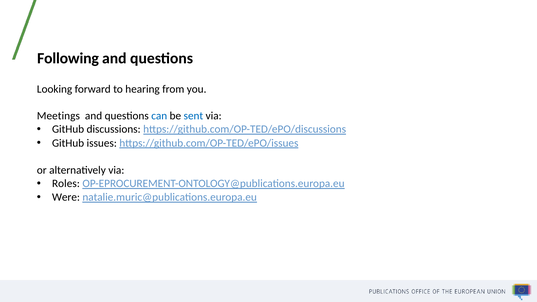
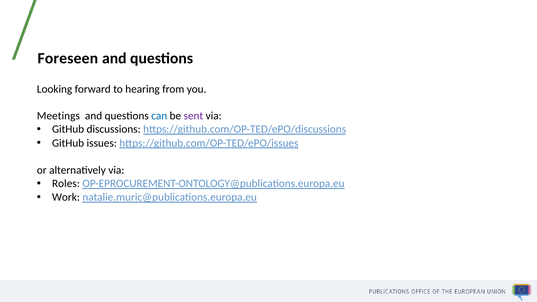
Following: Following -> Foreseen
sent colour: blue -> purple
Were: Were -> Work
